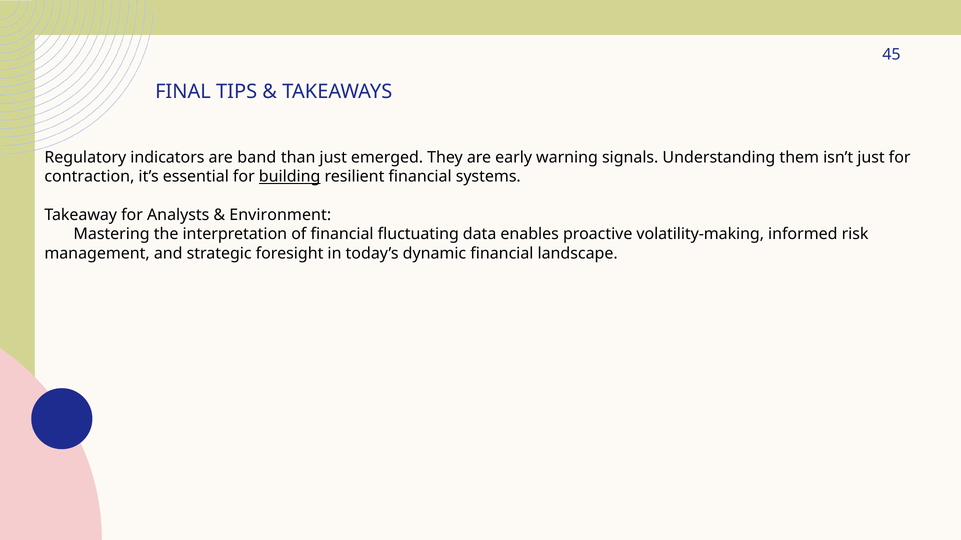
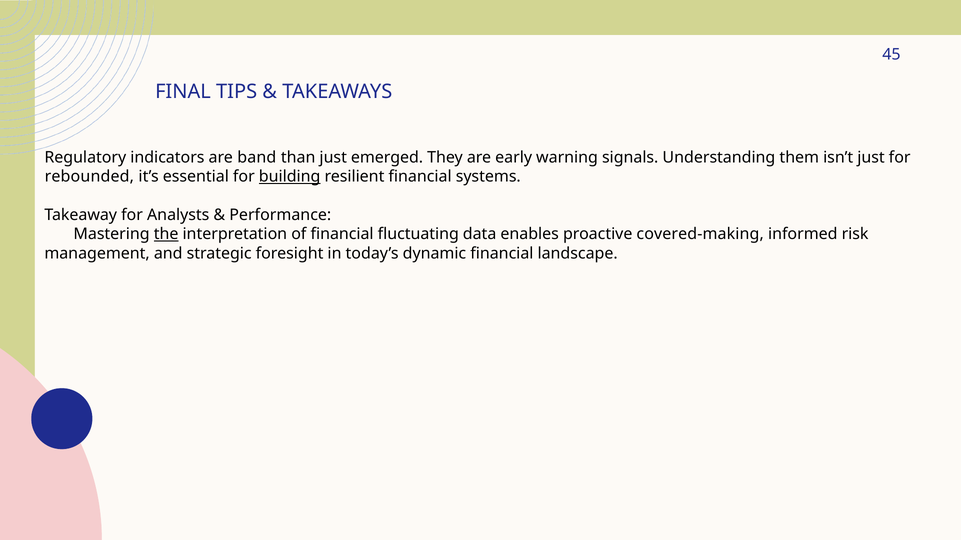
contraction: contraction -> rebounded
Environment: Environment -> Performance
the underline: none -> present
volatility-making: volatility-making -> covered-making
